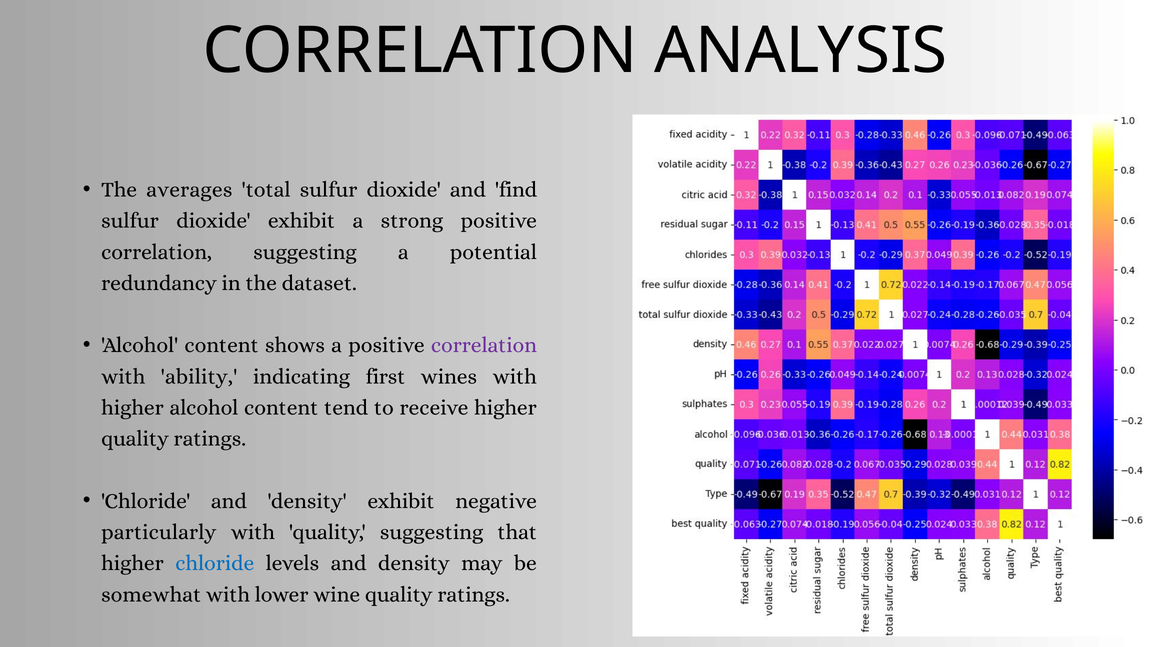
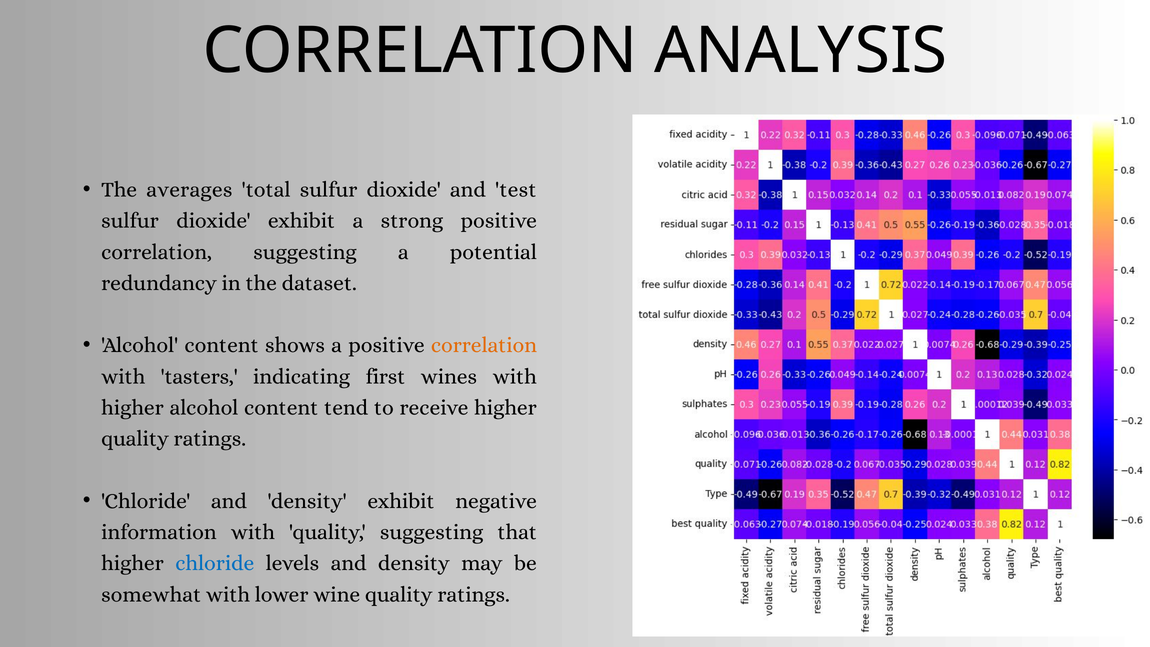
find: find -> test
correlation at (484, 345) colour: purple -> orange
ability: ability -> tasters
particularly: particularly -> information
